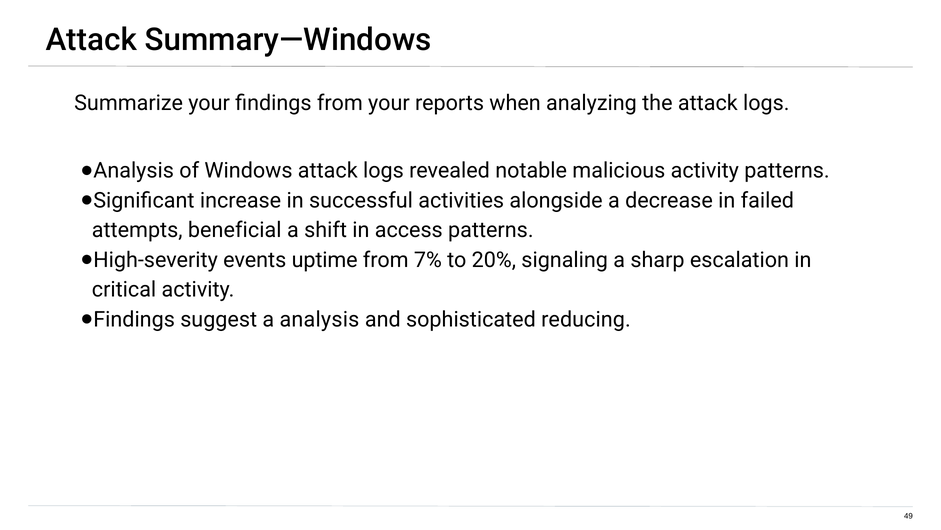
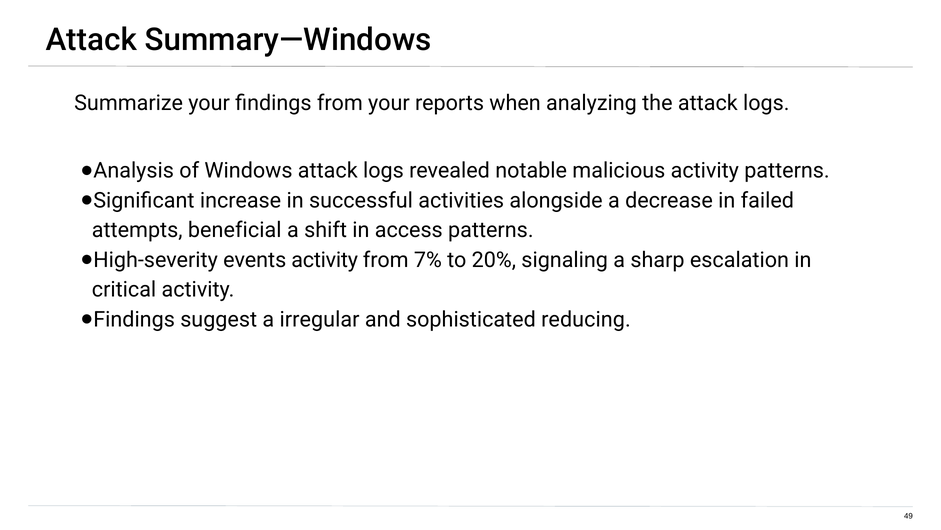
events uptime: uptime -> activity
a analysis: analysis -> irregular
